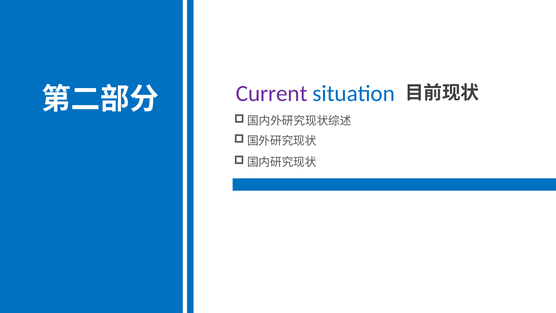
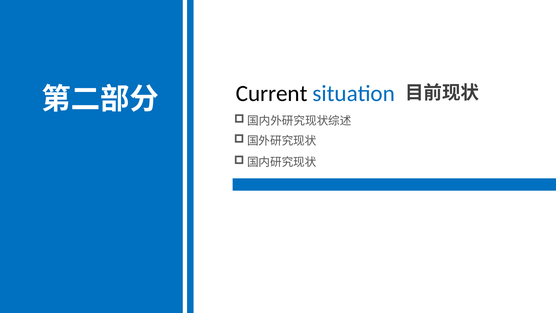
Current colour: purple -> black
